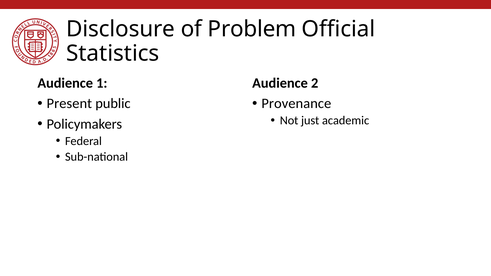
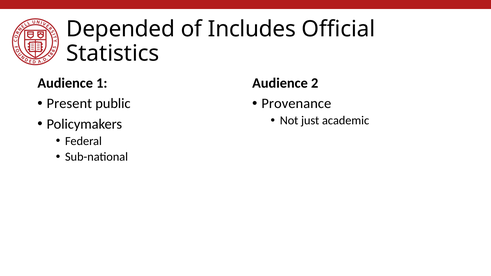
Disclosure: Disclosure -> Depended
Problem: Problem -> Includes
